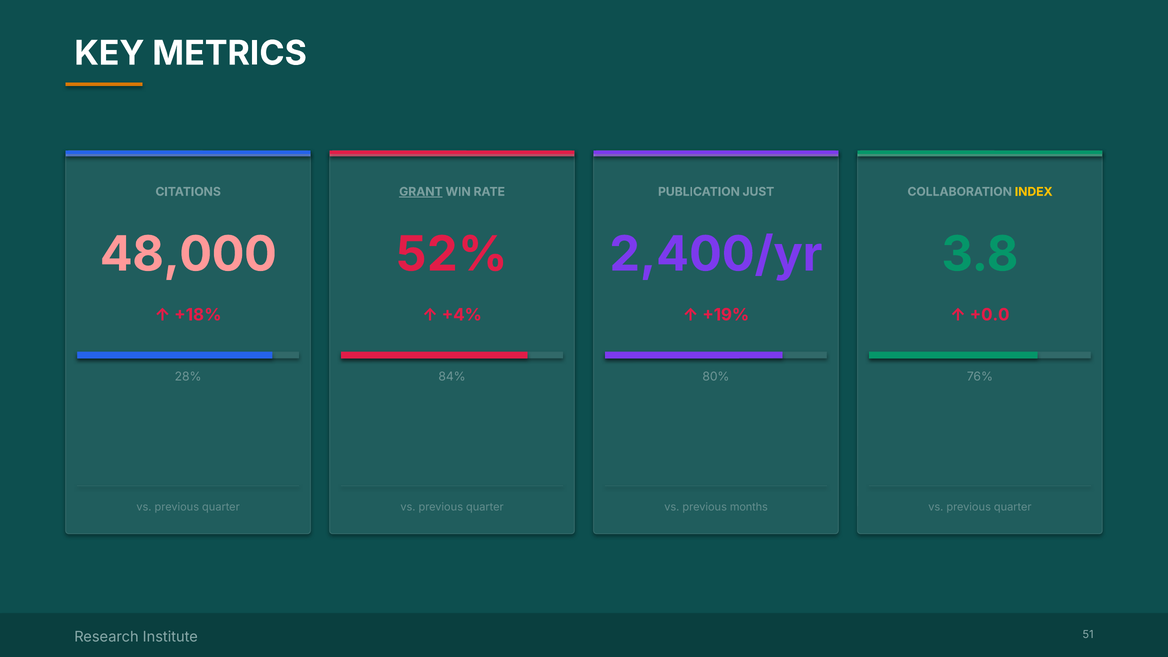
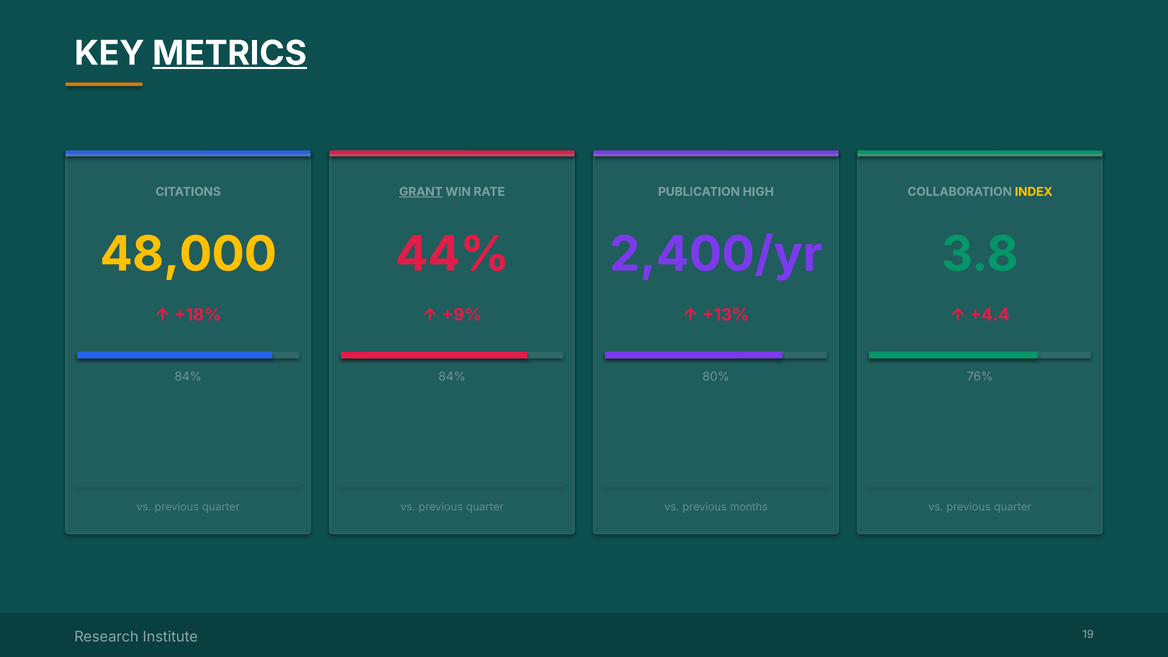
METRICS underline: none -> present
JUST: JUST -> HIGH
48,000 colour: pink -> yellow
52%: 52% -> 44%
+4%: +4% -> +9%
+19%: +19% -> +13%
+0.0: +0.0 -> +4.4
28% at (188, 377): 28% -> 84%
51: 51 -> 19
